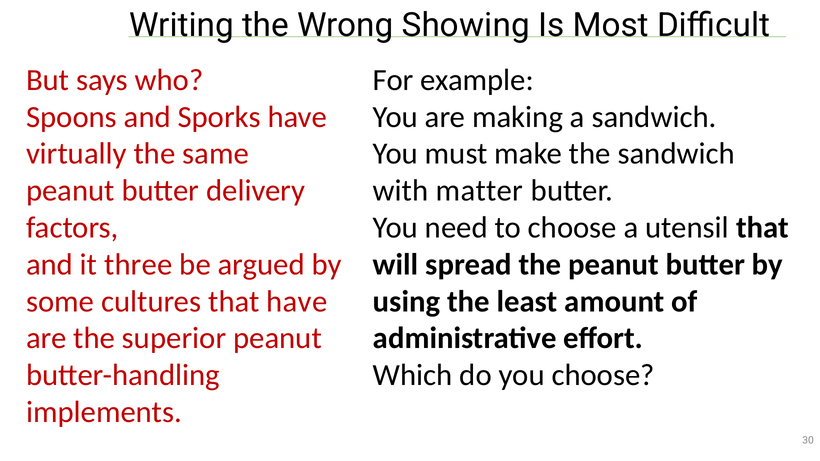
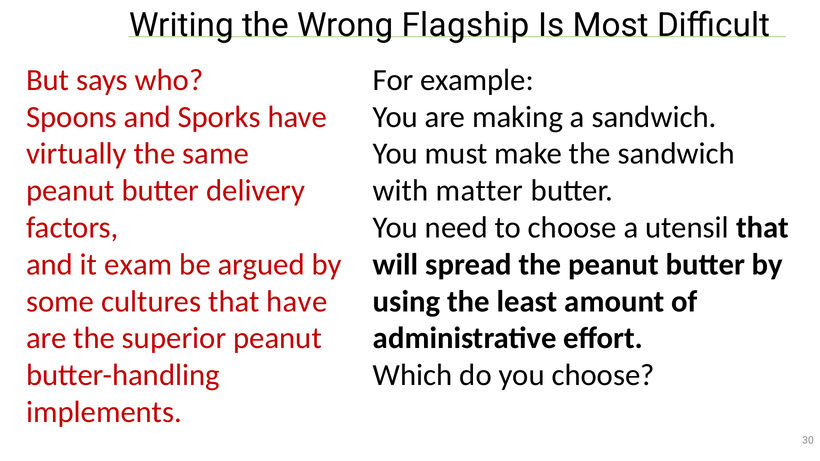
Showing: Showing -> Flagship
three: three -> exam
